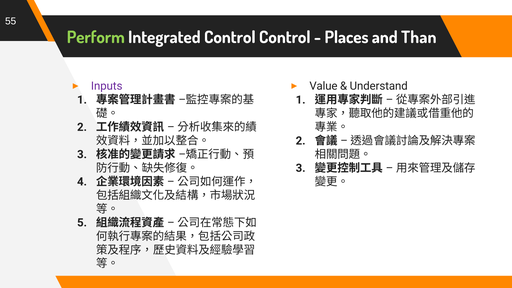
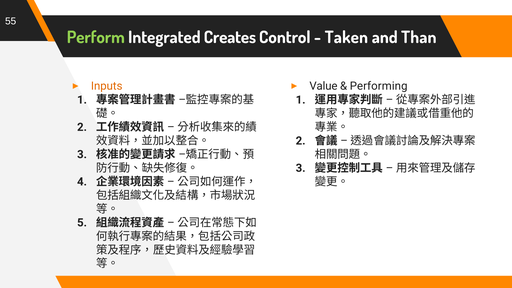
Integrated Control: Control -> Creates
Places: Places -> Taken
Inputs colour: purple -> orange
Understand: Understand -> Performing
